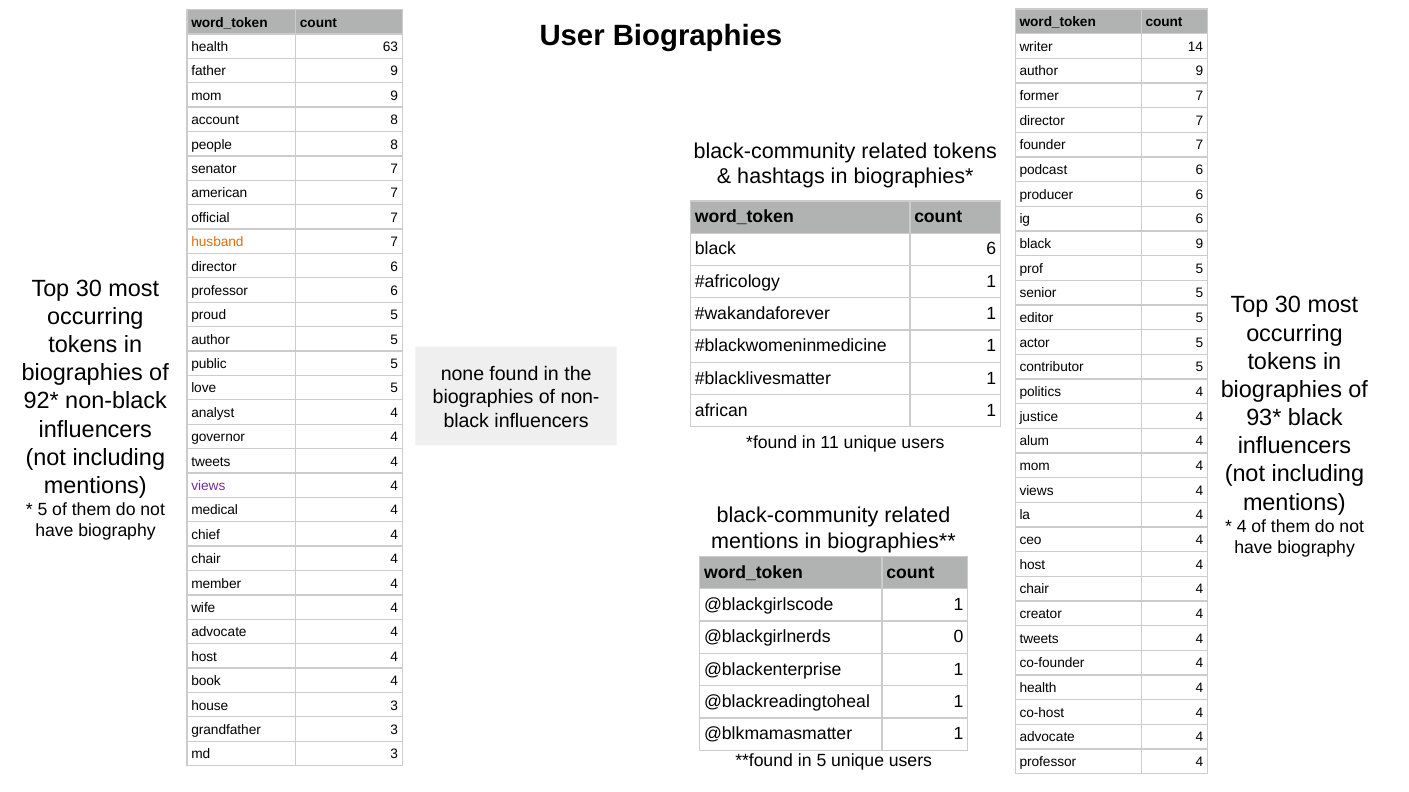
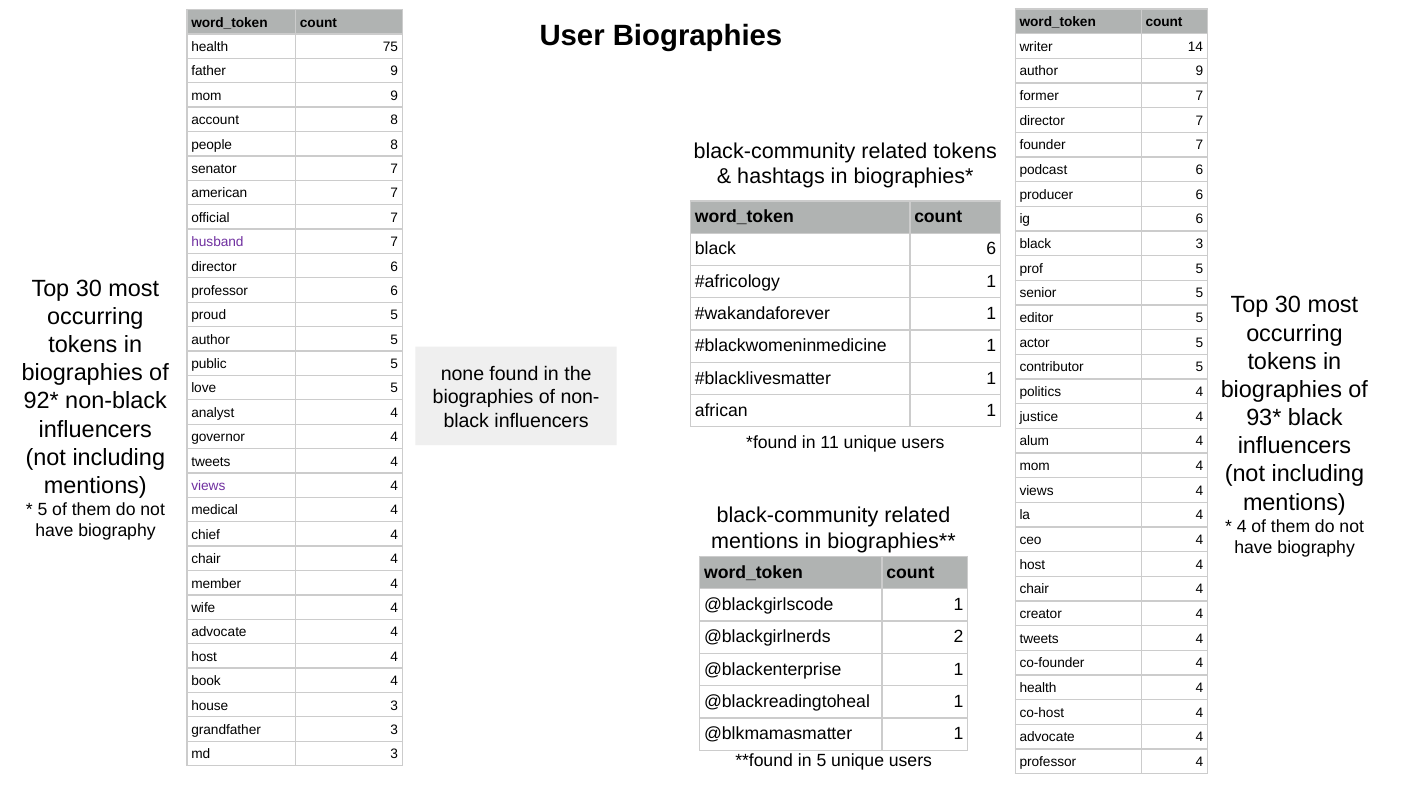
63: 63 -> 75
husband colour: orange -> purple
black 9: 9 -> 3
0: 0 -> 2
